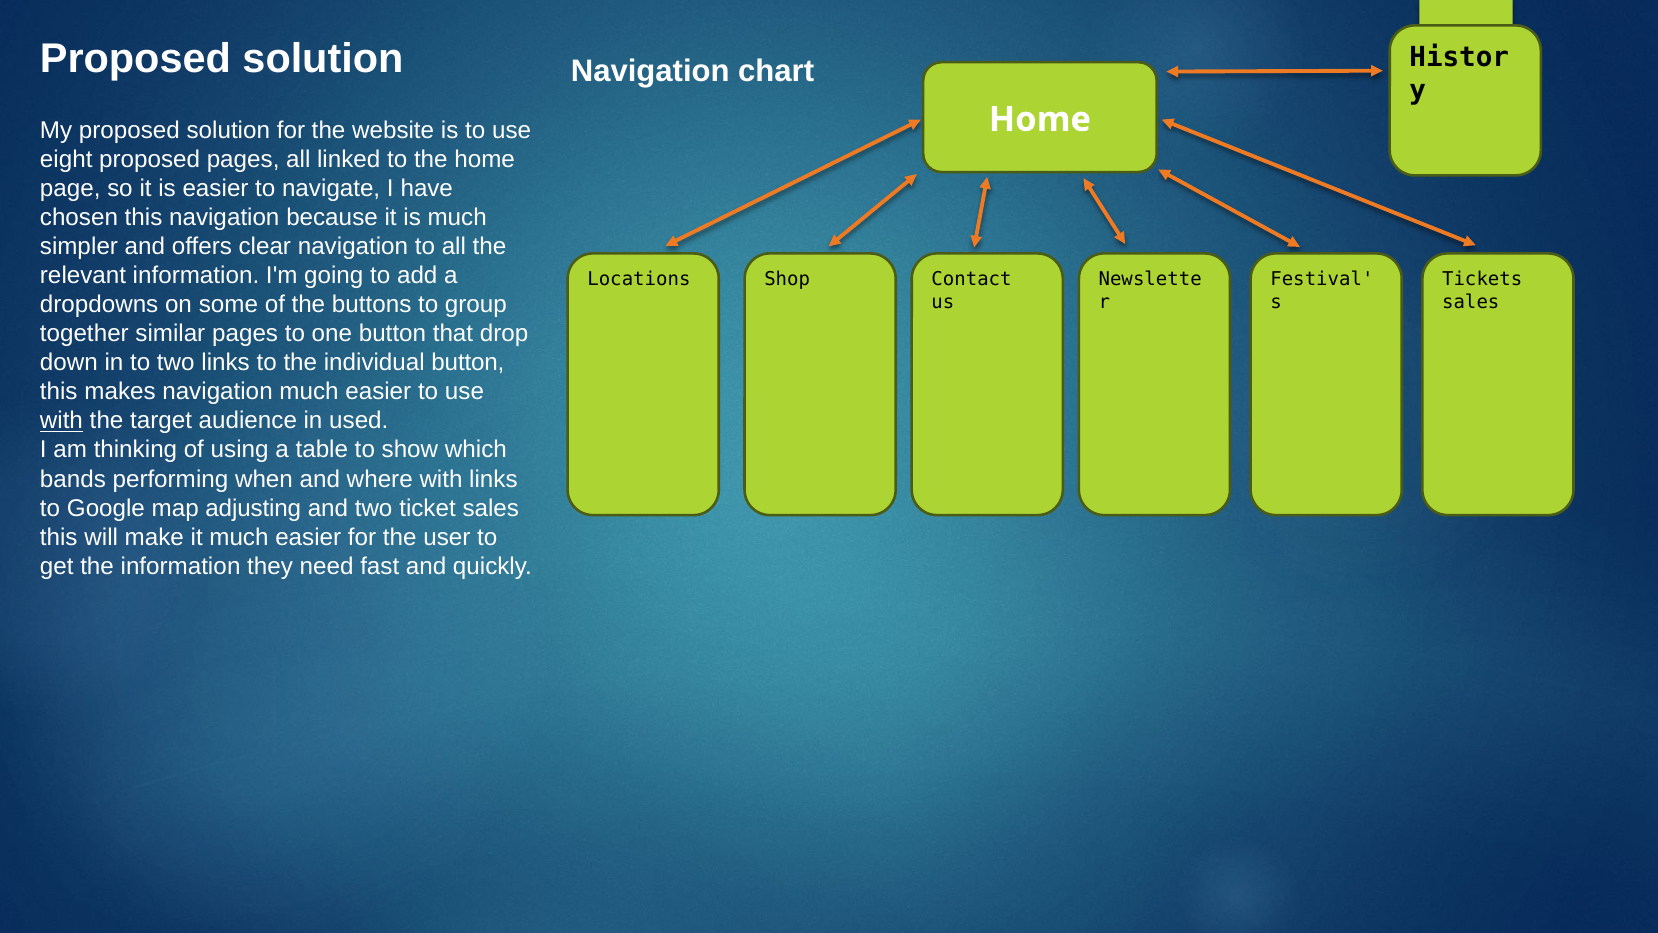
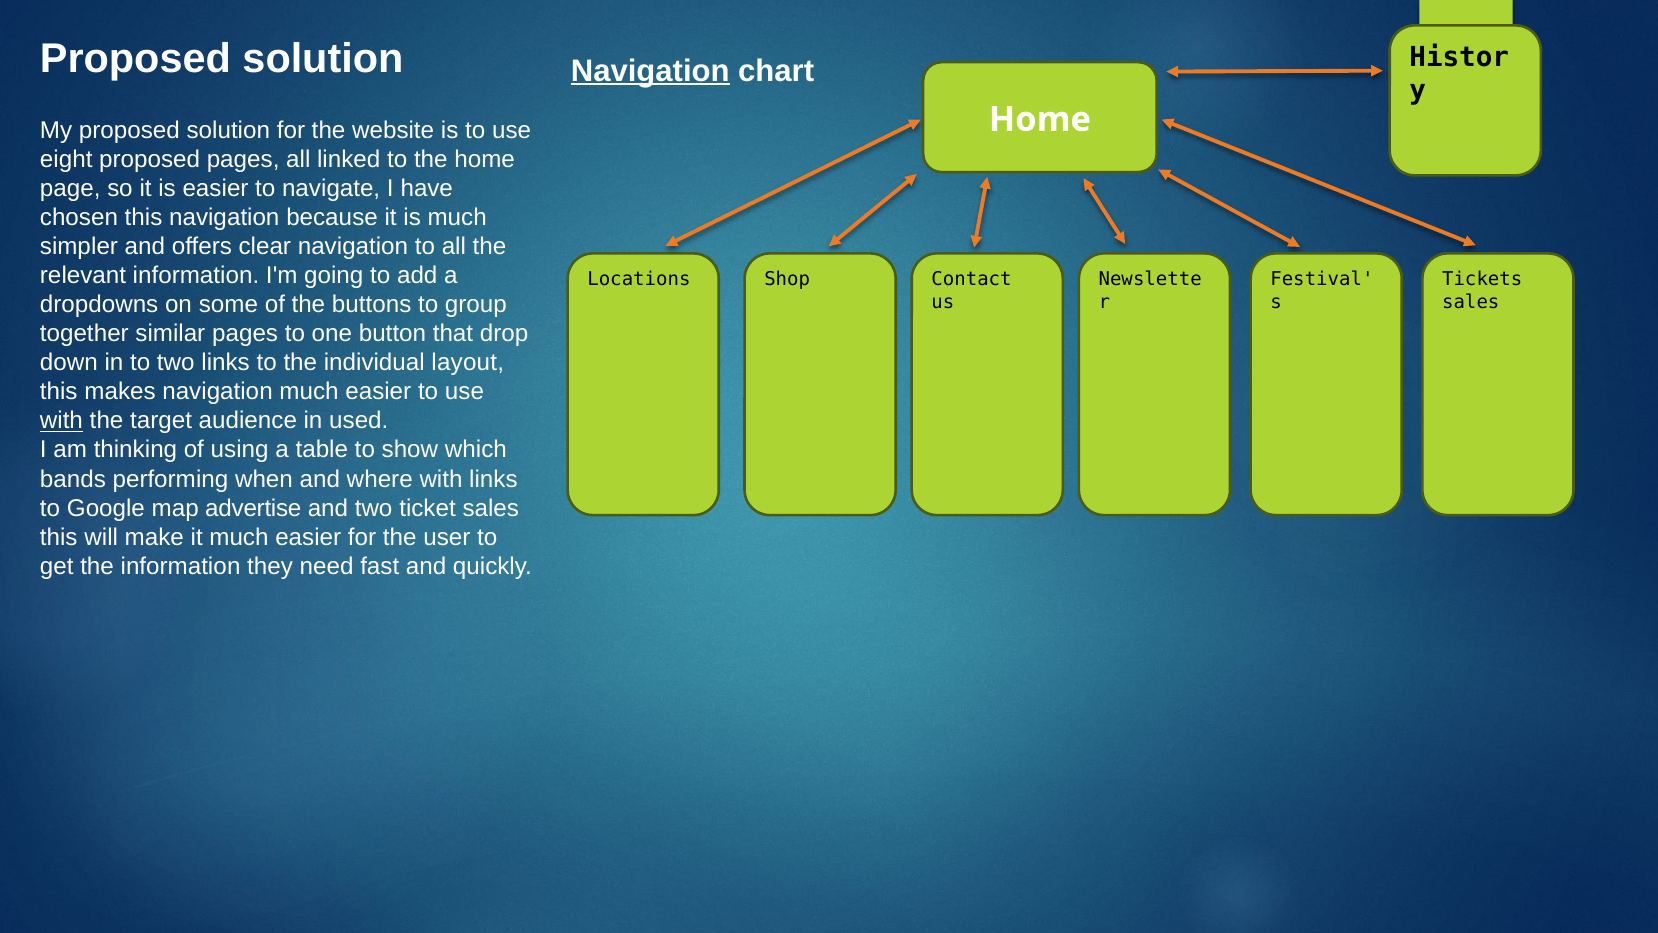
Navigation at (650, 71) underline: none -> present
individual button: button -> layout
adjusting: adjusting -> advertise
